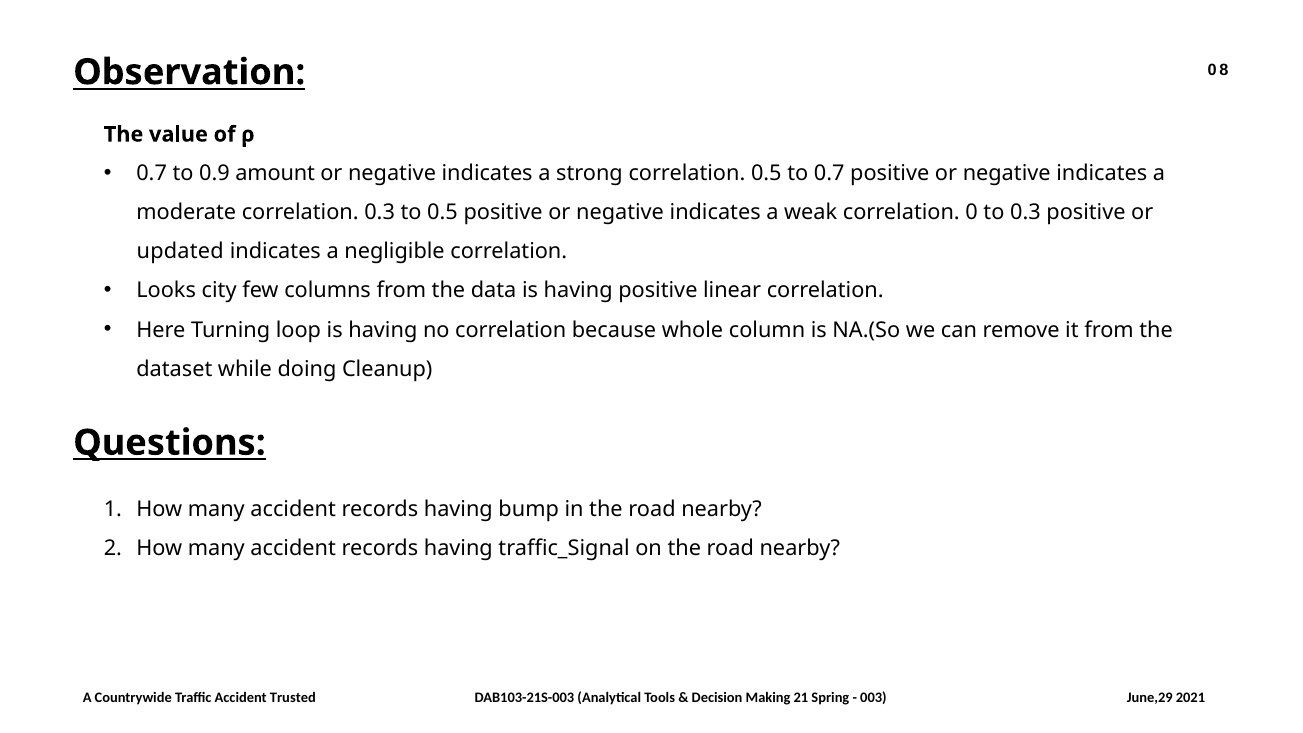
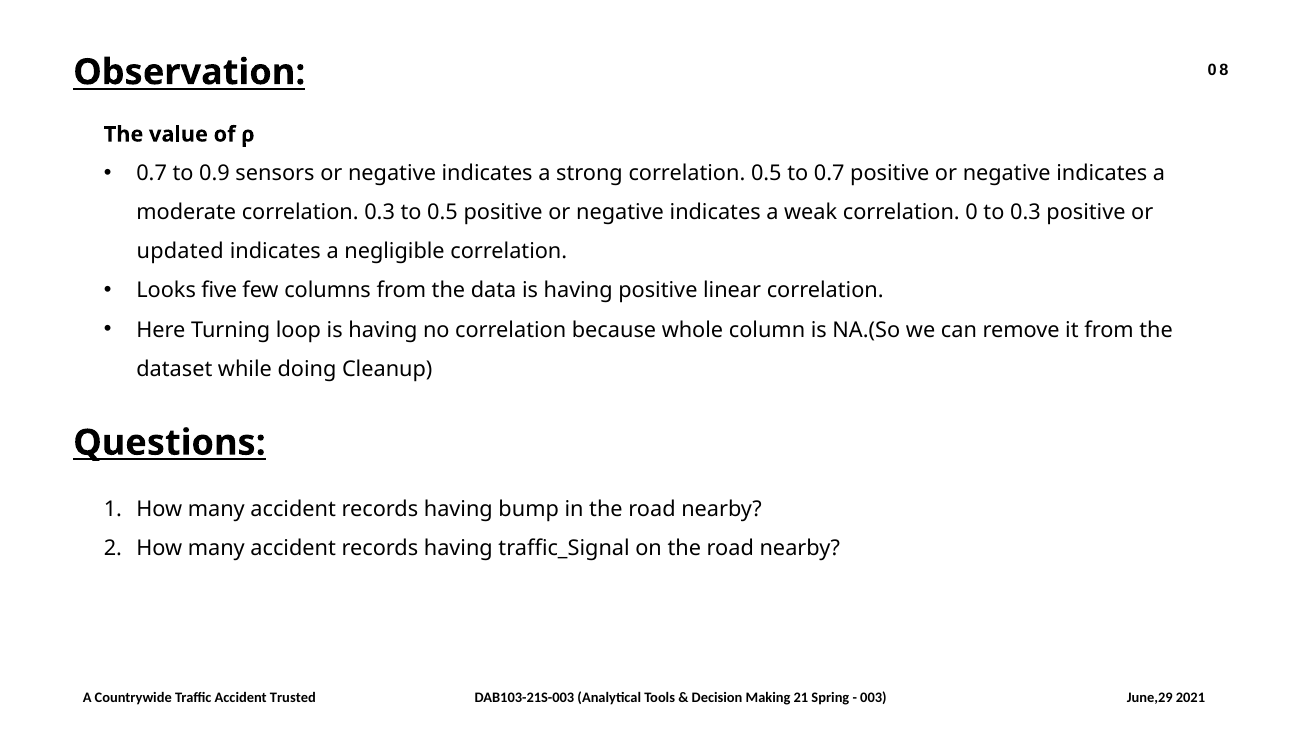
amount: amount -> sensors
city: city -> five
